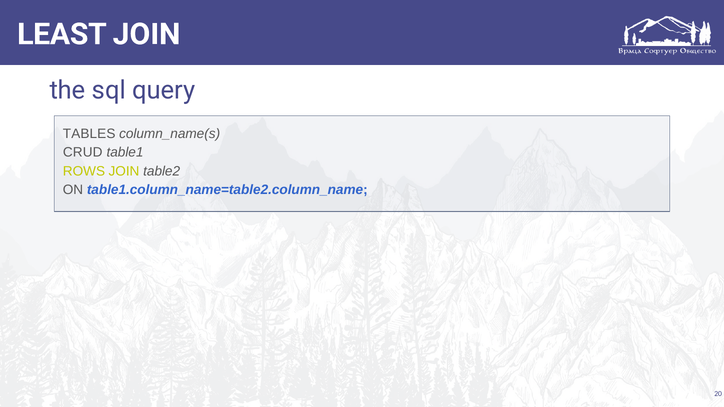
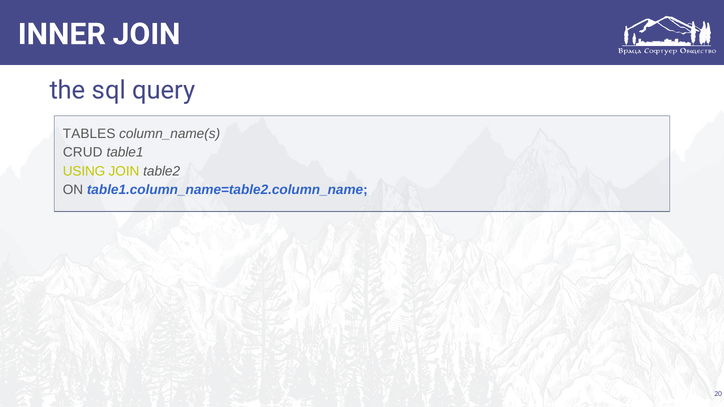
LEAST: LEAST -> INNER
ROWS: ROWS -> USING
